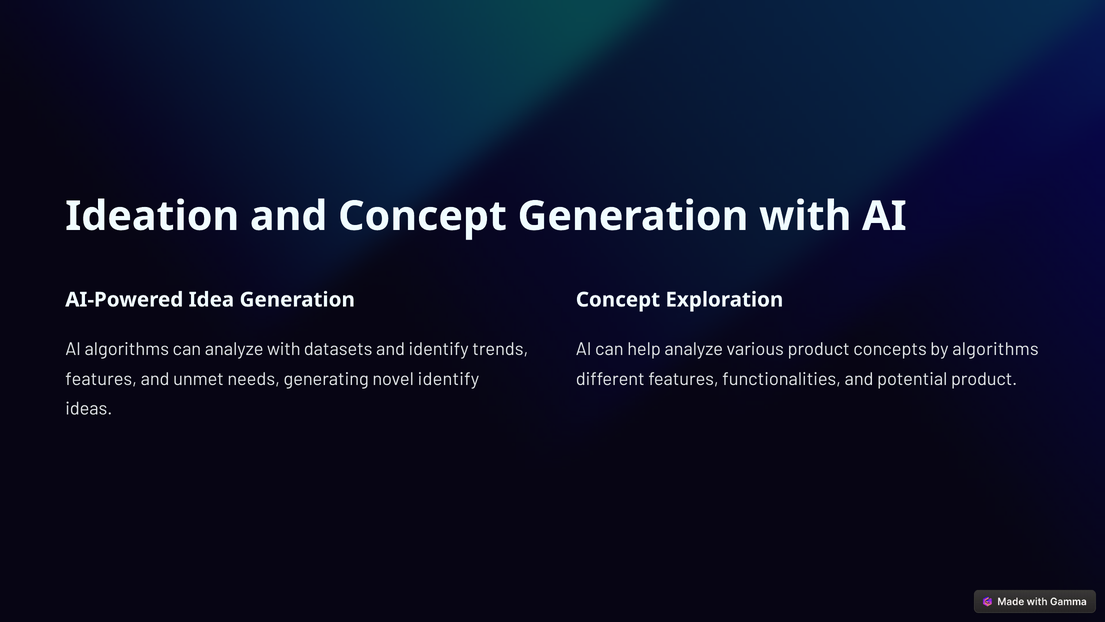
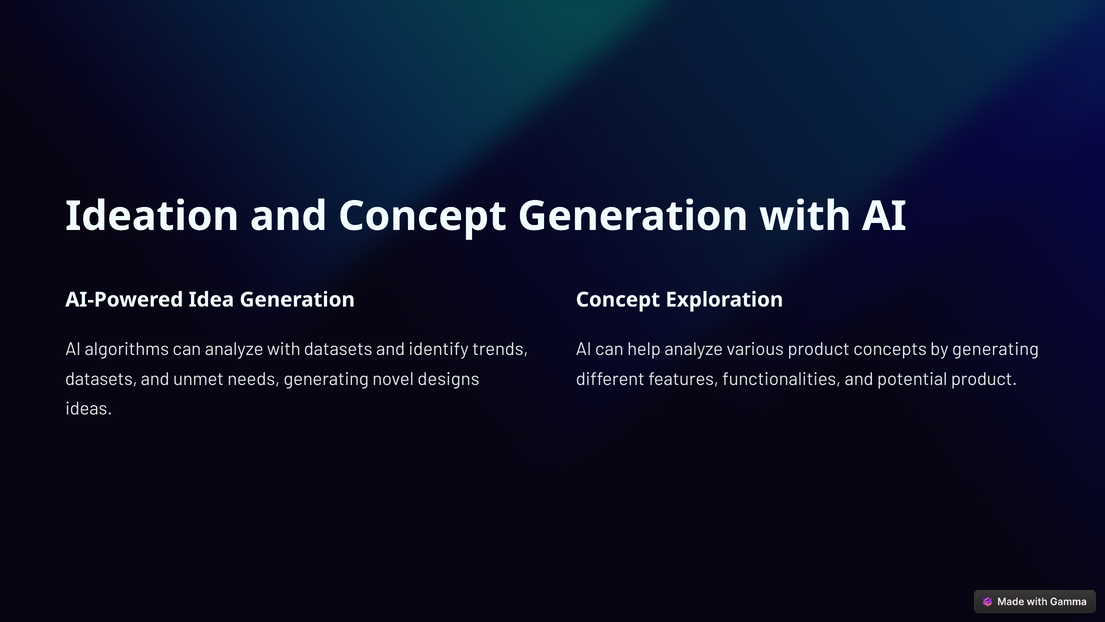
by algorithms: algorithms -> generating
features at (101, 379): features -> datasets
novel identify: identify -> designs
